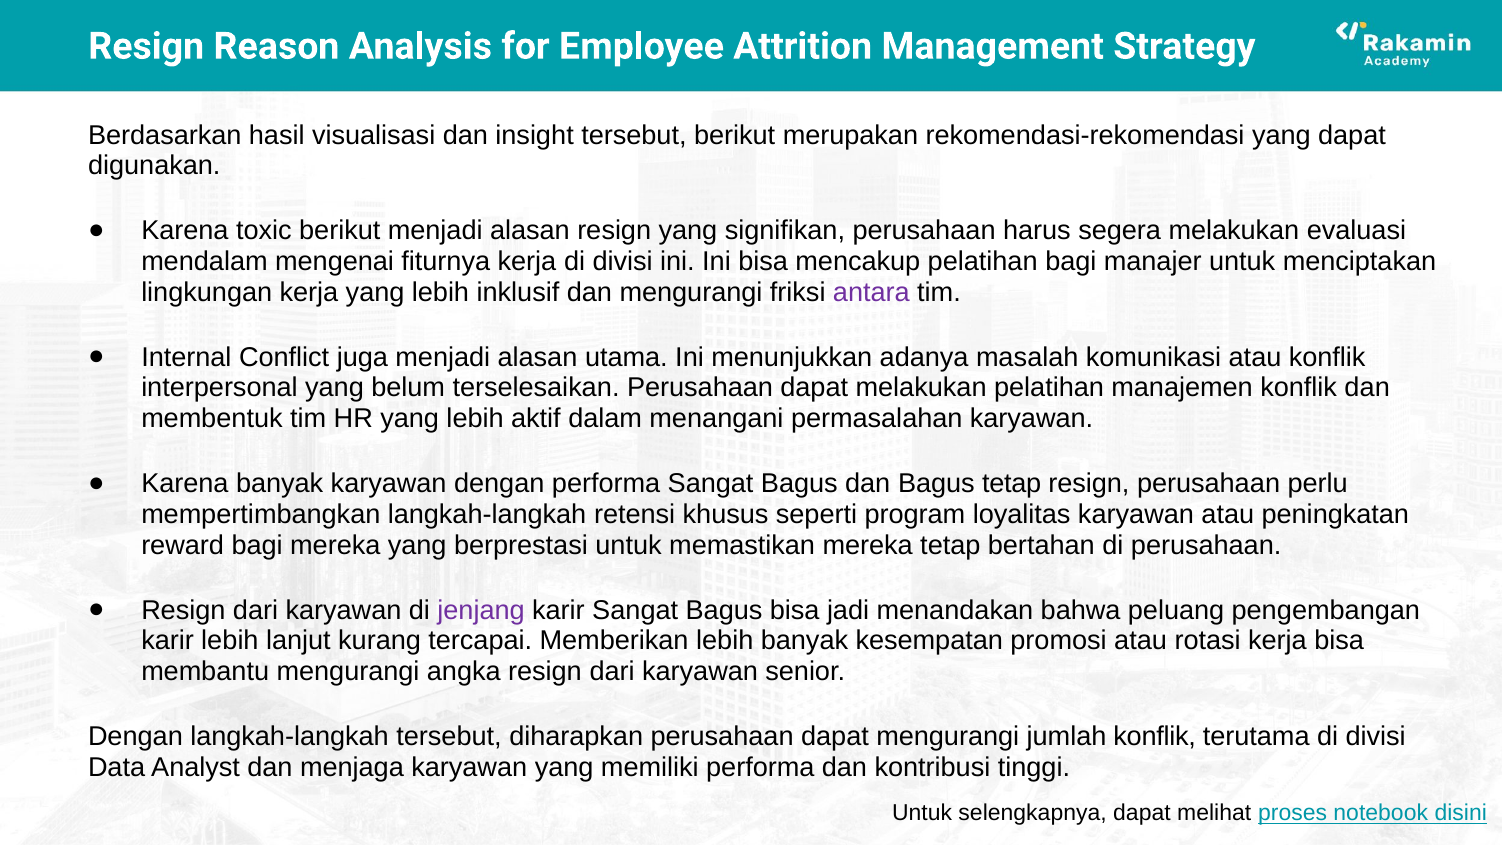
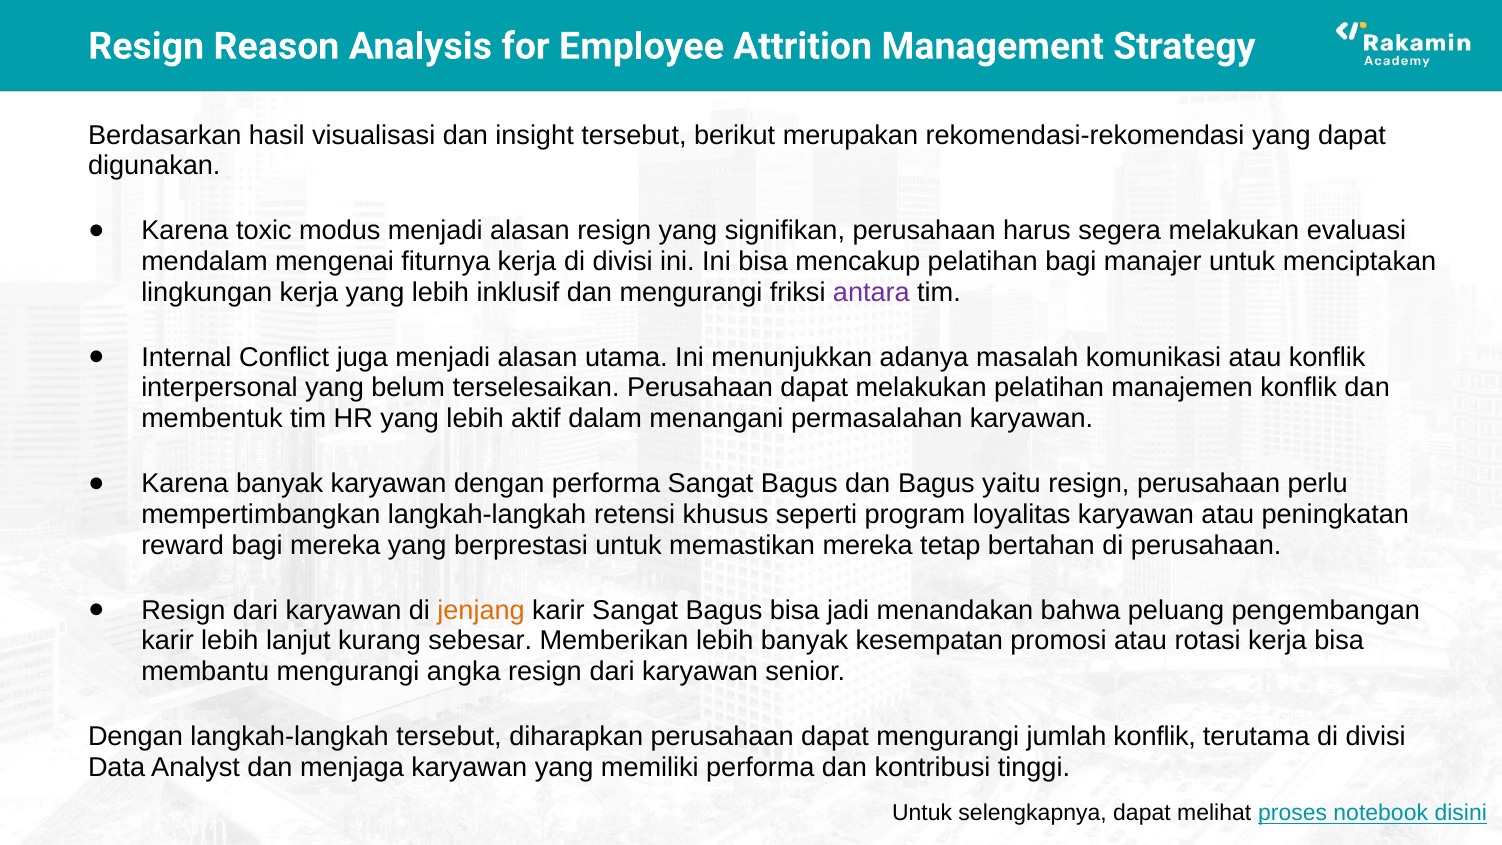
toxic berikut: berikut -> modus
Bagus tetap: tetap -> yaitu
jenjang colour: purple -> orange
tercapai: tercapai -> sebesar
